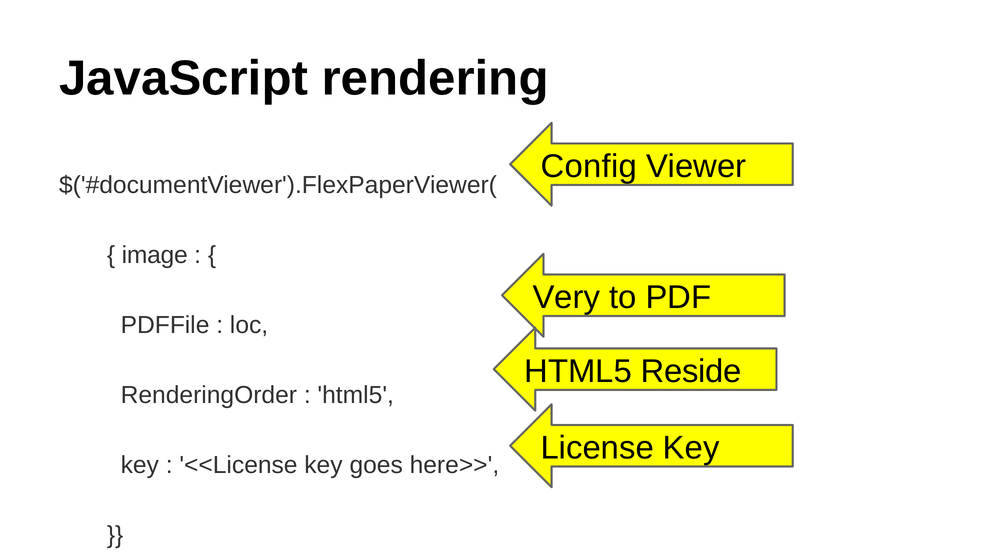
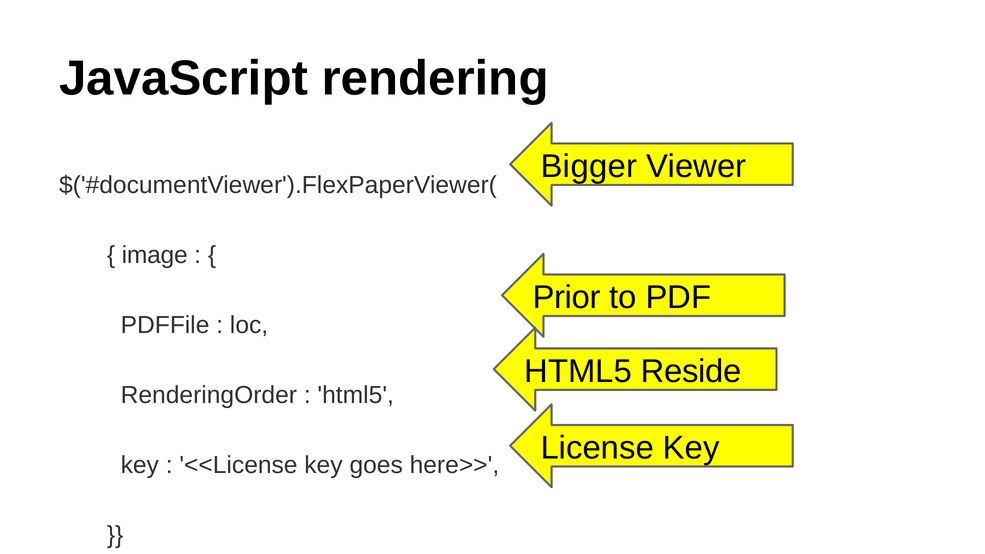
Config: Config -> Bigger
Very: Very -> Prior
